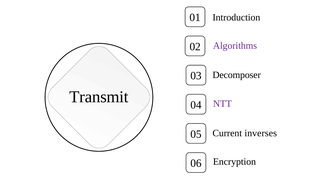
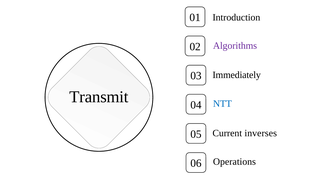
Decomposer: Decomposer -> Immediately
NTT colour: purple -> blue
Encryption: Encryption -> Operations
